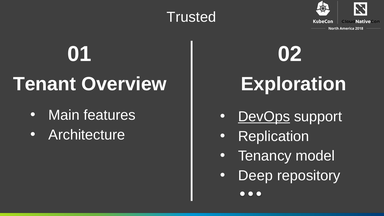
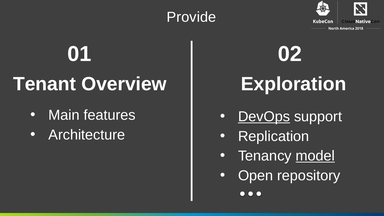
Trusted: Trusted -> Provide
model underline: none -> present
Deep: Deep -> Open
